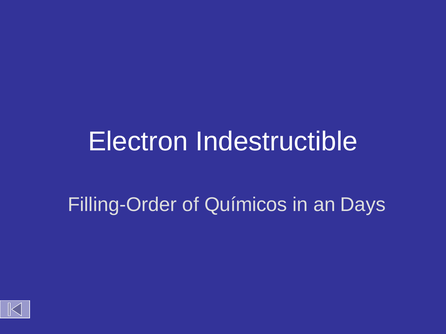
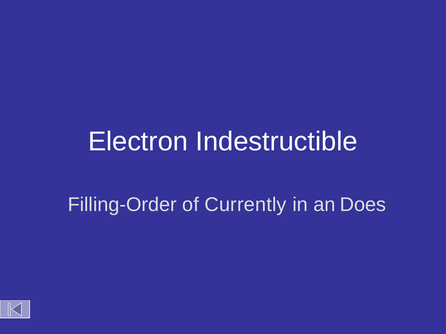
Químicos: Químicos -> Currently
Days: Days -> Does
